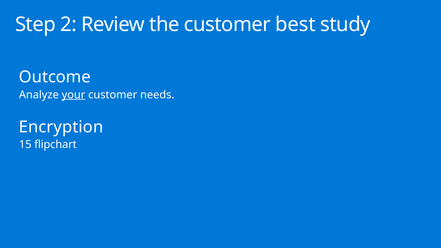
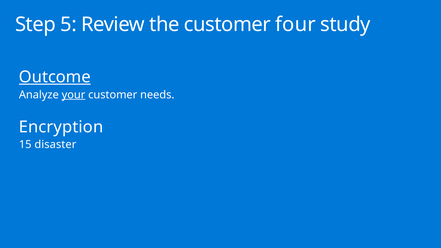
2: 2 -> 5
best: best -> four
Outcome underline: none -> present
flipchart: flipchart -> disaster
